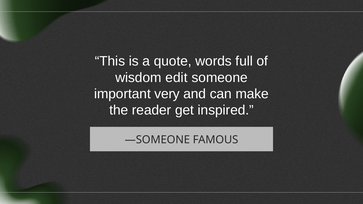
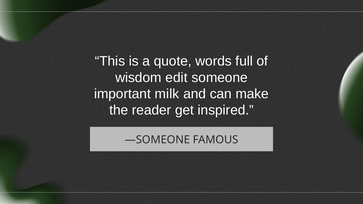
very: very -> milk
